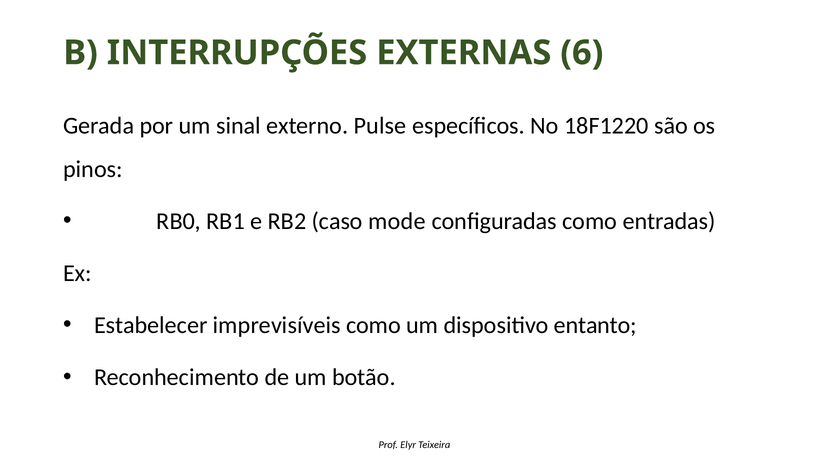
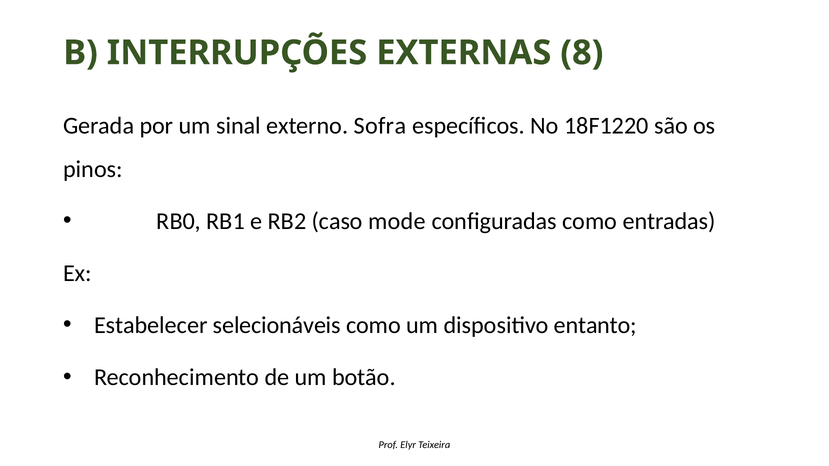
6: 6 -> 8
Pulse: Pulse -> Sofra
imprevisíveis: imprevisíveis -> selecionáveis
